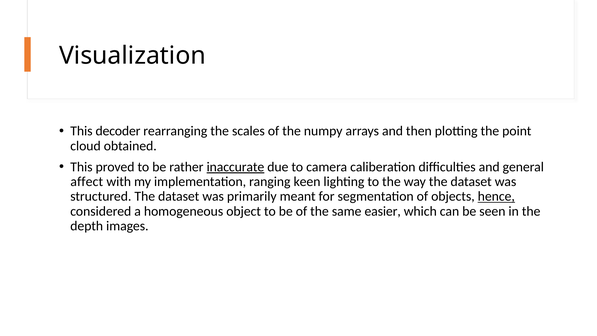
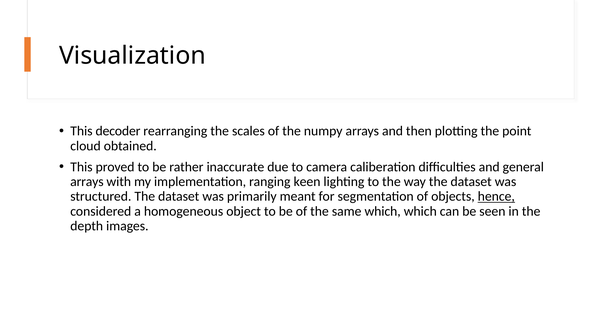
inaccurate underline: present -> none
affect at (87, 182): affect -> arrays
same easier: easier -> which
